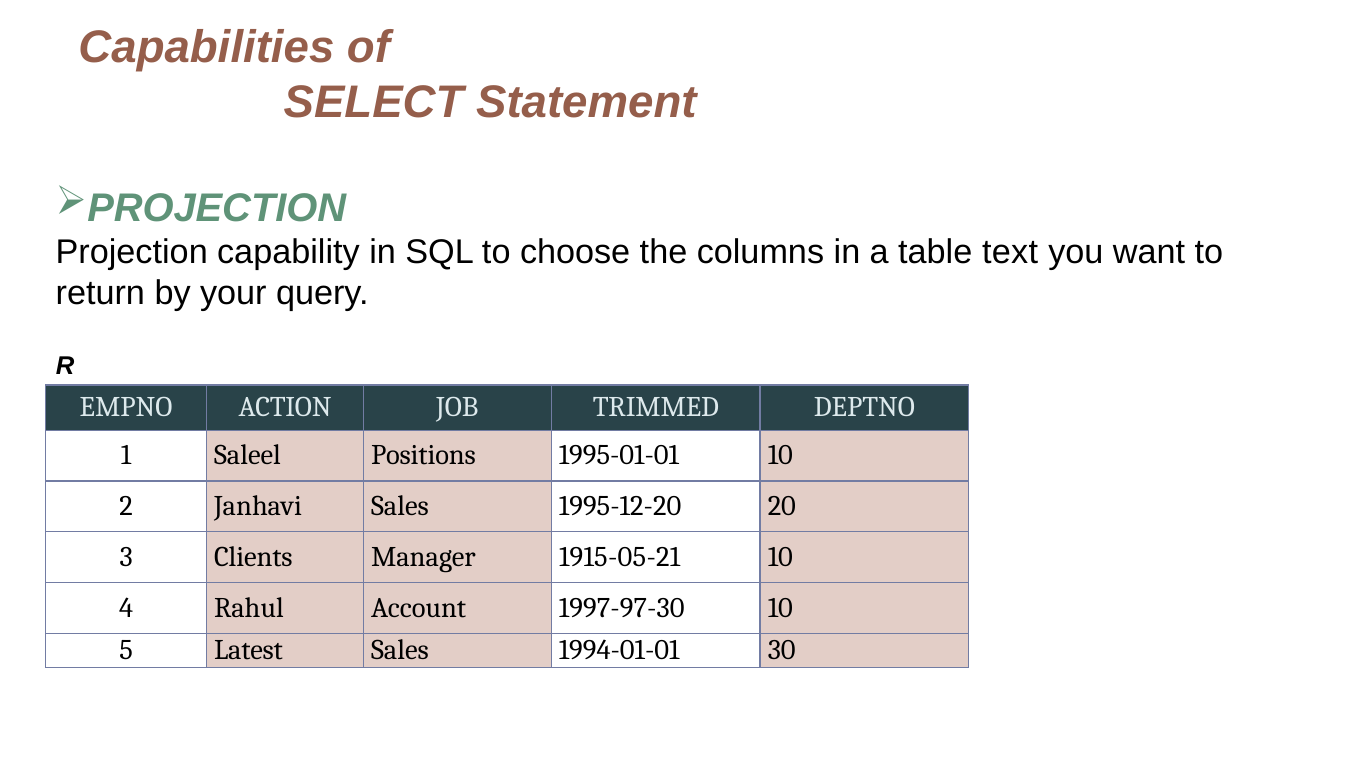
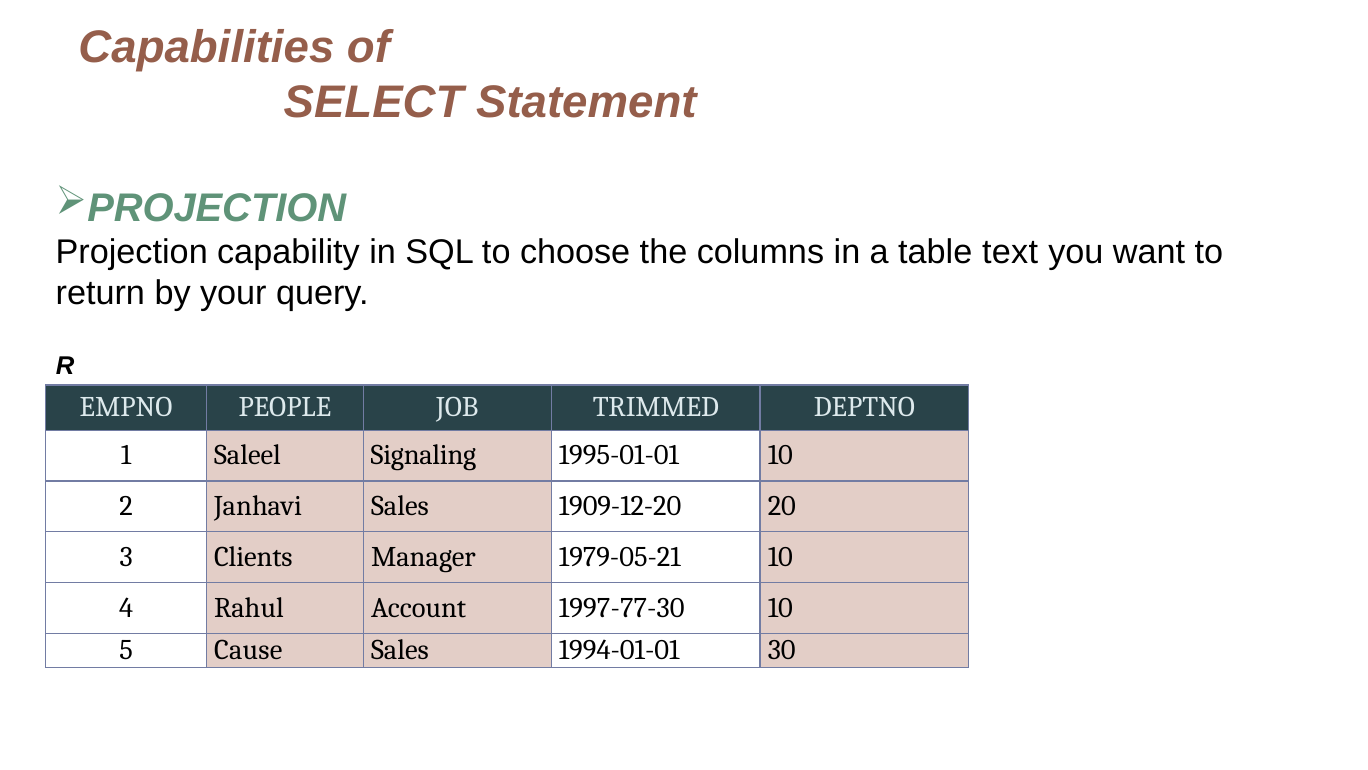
ACTION: ACTION -> PEOPLE
Positions: Positions -> Signaling
1995-12-20: 1995-12-20 -> 1909-12-20
1915-05-21: 1915-05-21 -> 1979-05-21
1997-97-30: 1997-97-30 -> 1997-77-30
Latest: Latest -> Cause
